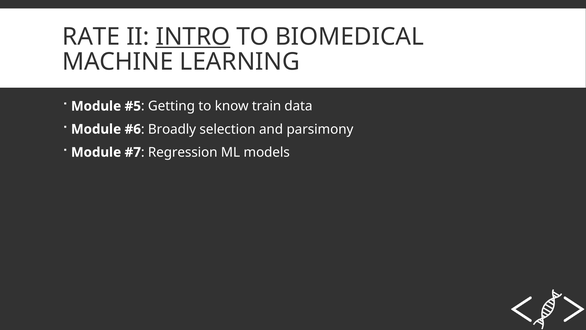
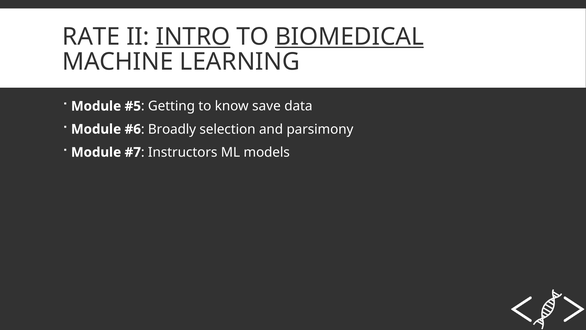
BIOMEDICAL underline: none -> present
train: train -> save
Regression: Regression -> Instructors
